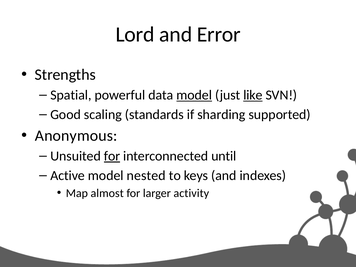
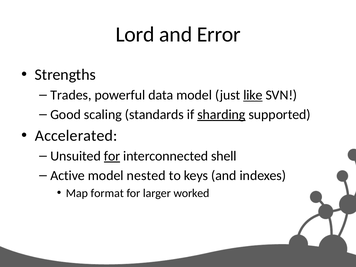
Spatial: Spatial -> Trades
model at (194, 95) underline: present -> none
sharding underline: none -> present
Anonymous: Anonymous -> Accelerated
until: until -> shell
almost: almost -> format
activity: activity -> worked
